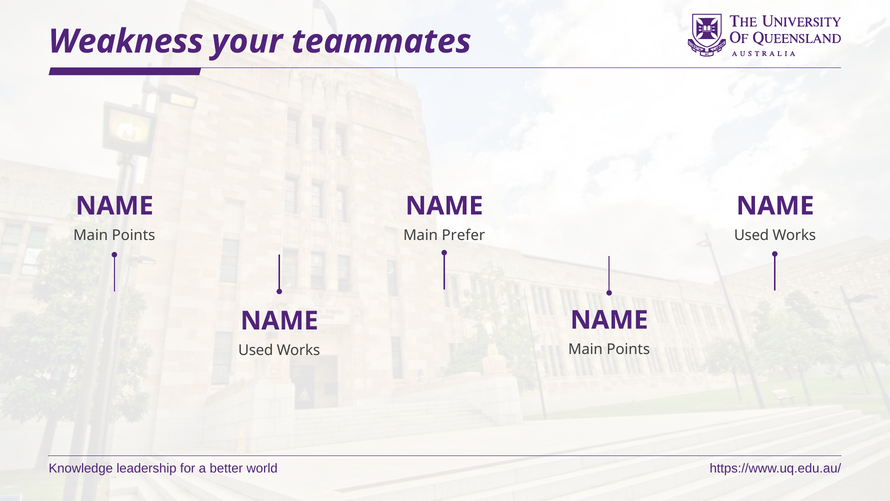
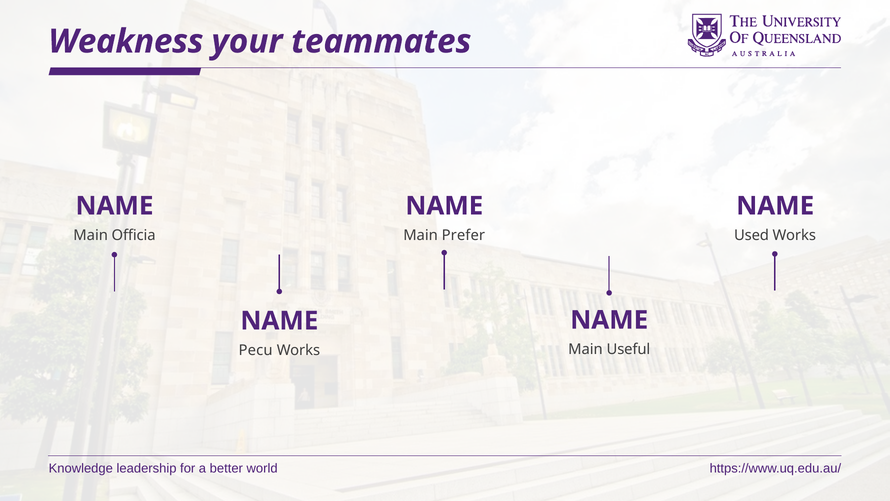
Points at (134, 235): Points -> Officia
Points at (628, 349): Points -> Useful
Used at (256, 350): Used -> Pecu
